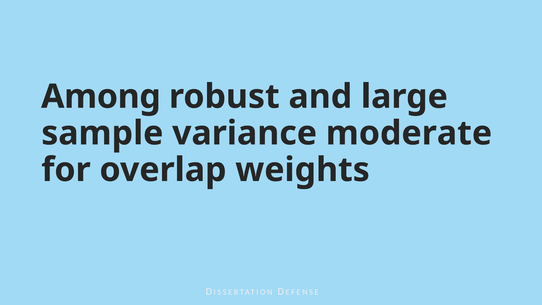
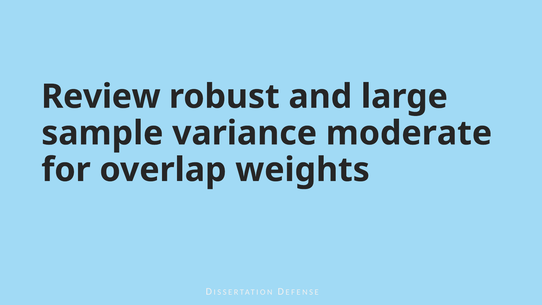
Among: Among -> Review
